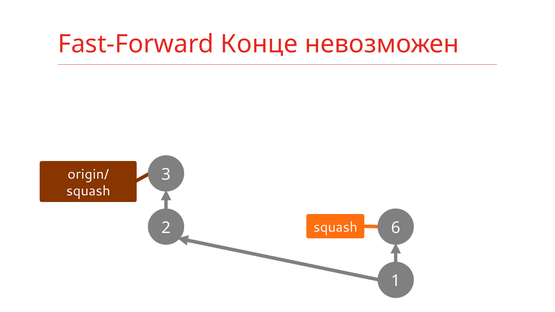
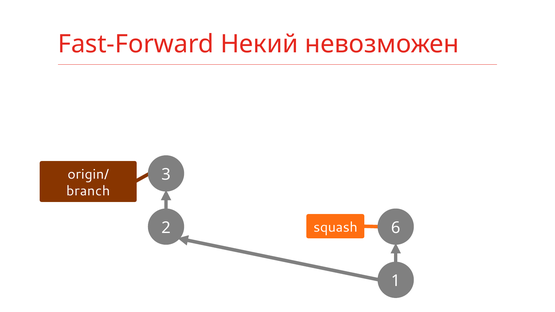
Конце: Конце -> Некий
squash at (88, 191): squash -> branch
